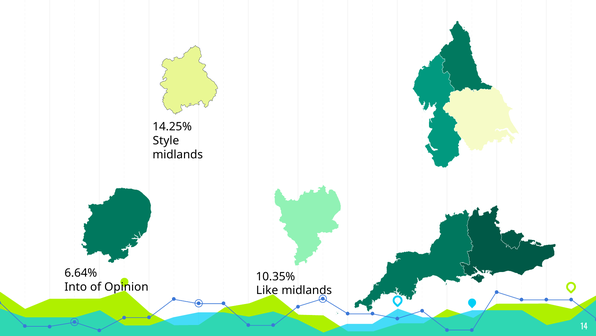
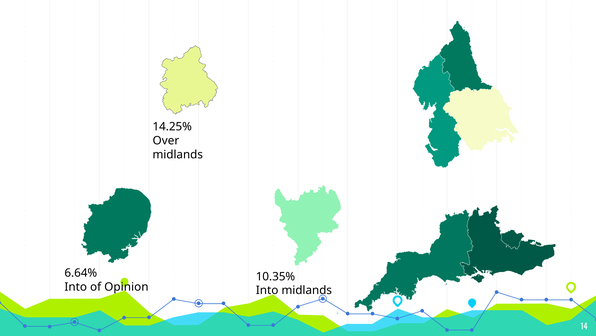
Style: Style -> Over
Like at (267, 290): Like -> Into
